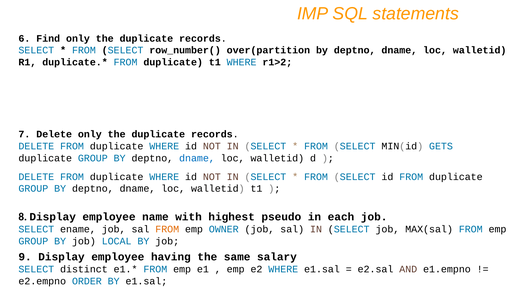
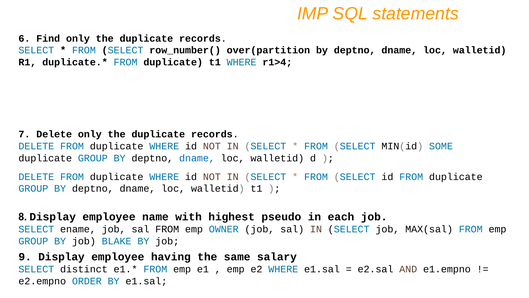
r1>2: r1>2 -> r1>4
GETS: GETS -> SOME
FROM at (167, 229) colour: orange -> black
LOCAL: LOCAL -> BLAKE
